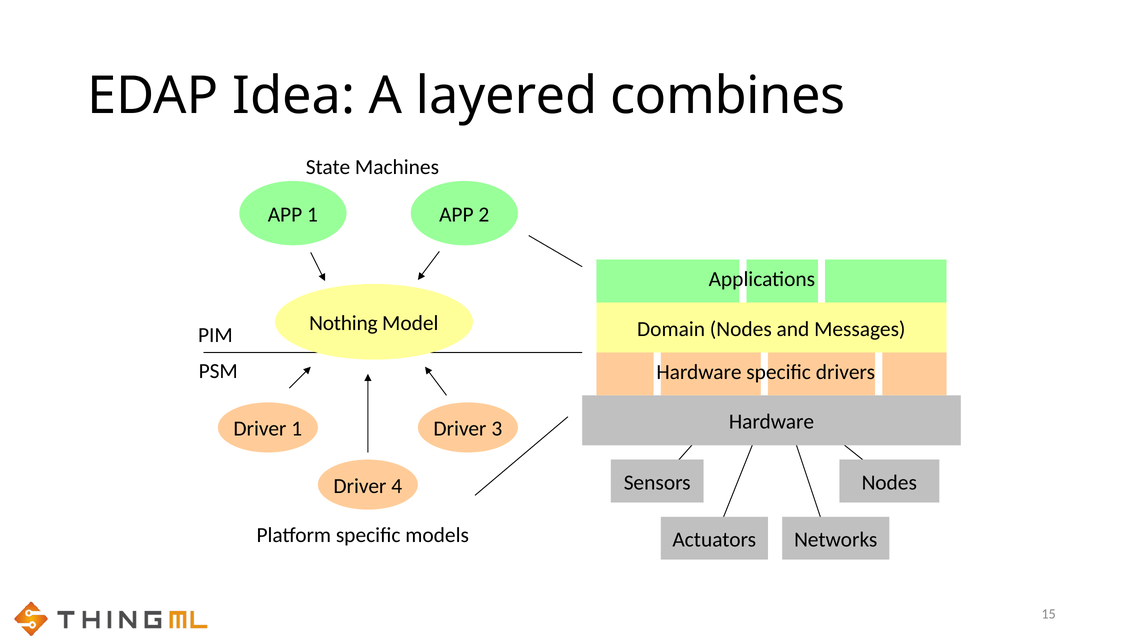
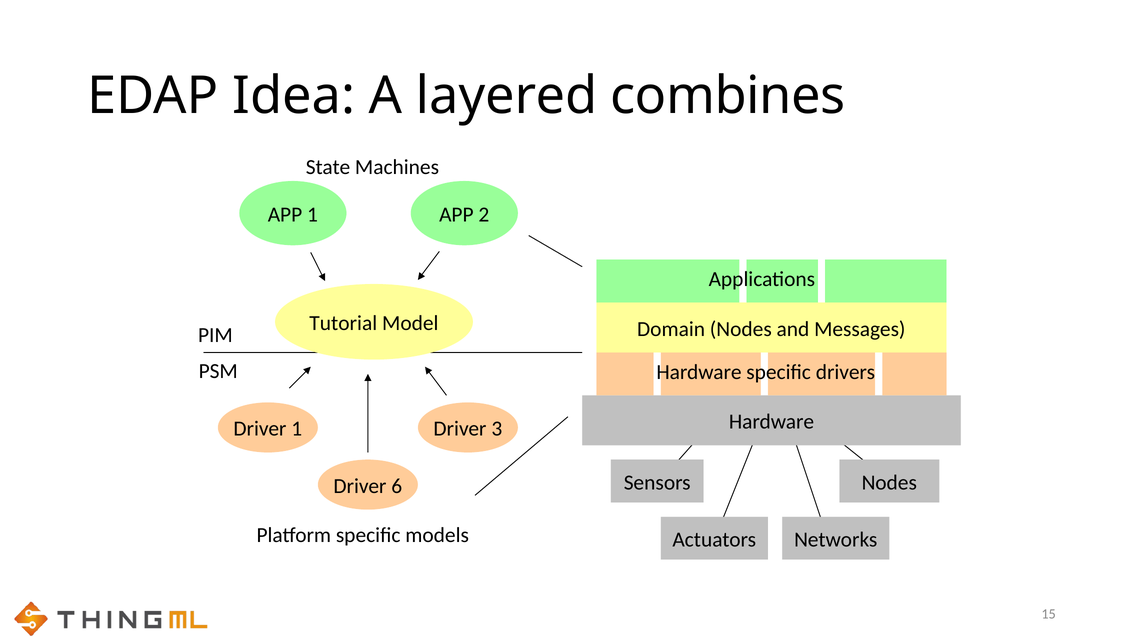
Nothing: Nothing -> Tutorial
4: 4 -> 6
